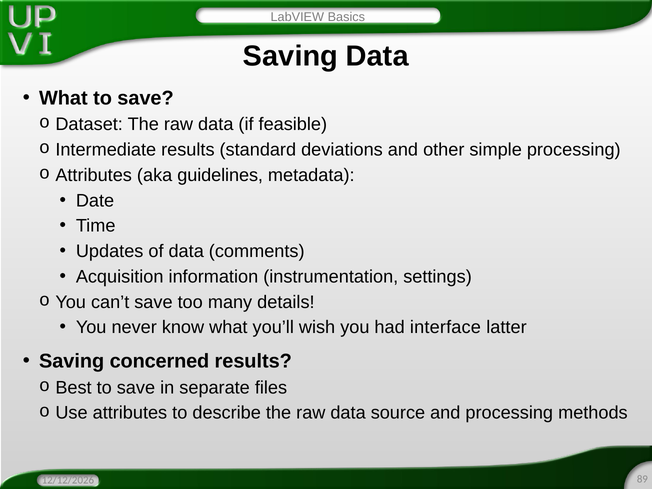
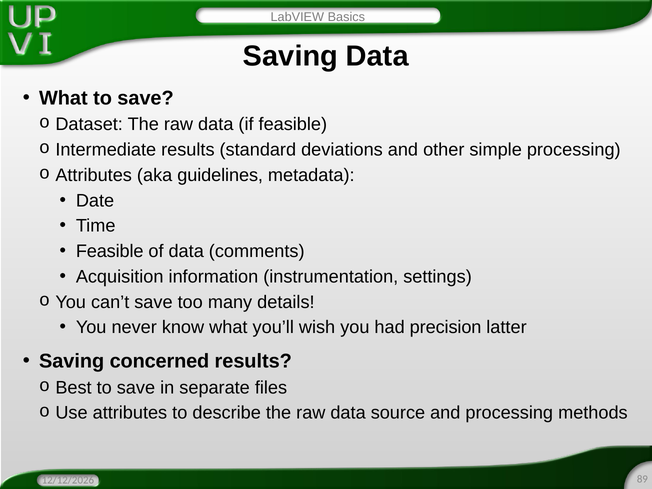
Updates at (110, 251): Updates -> Feasible
interface: interface -> precision
